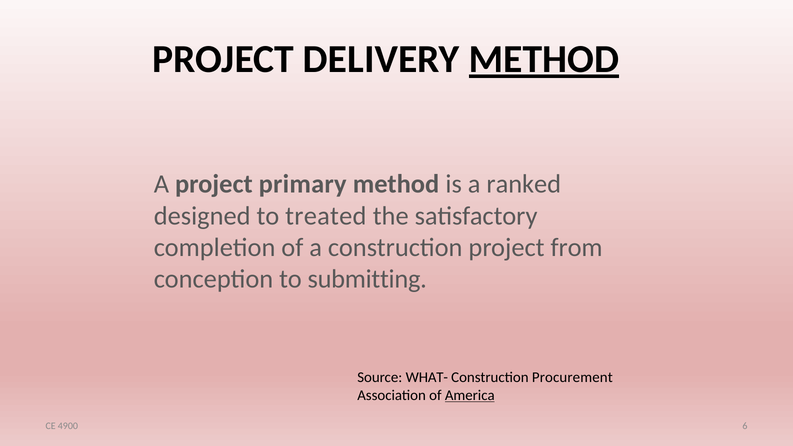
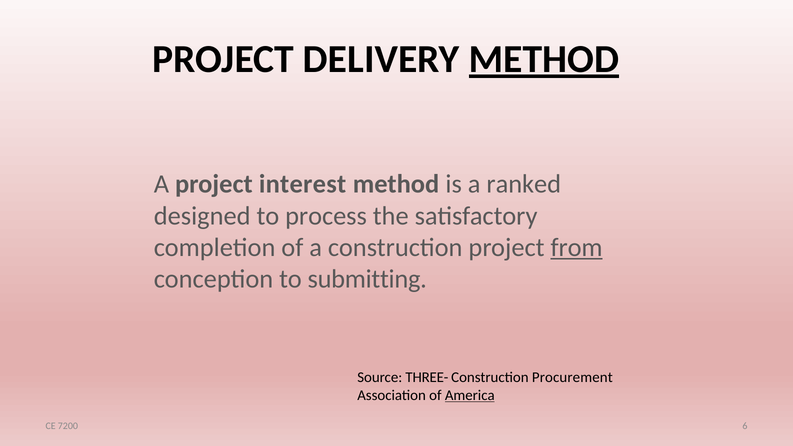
primary: primary -> interest
treated: treated -> process
from underline: none -> present
WHAT-: WHAT- -> THREE-
4900: 4900 -> 7200
